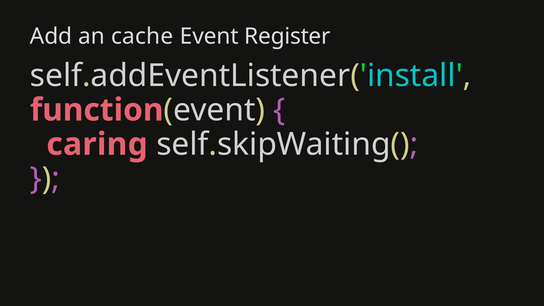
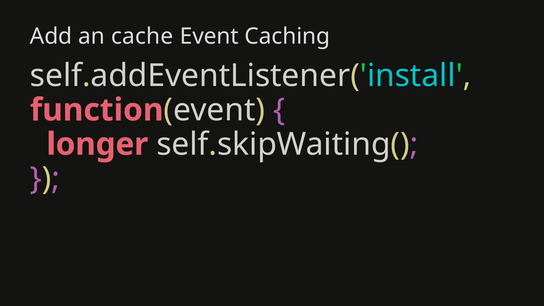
Register: Register -> Caching
caring: caring -> longer
